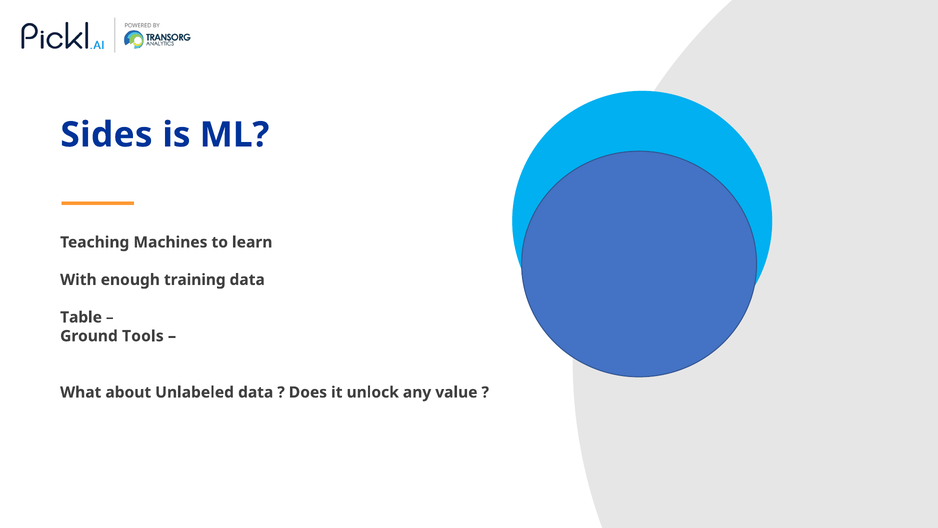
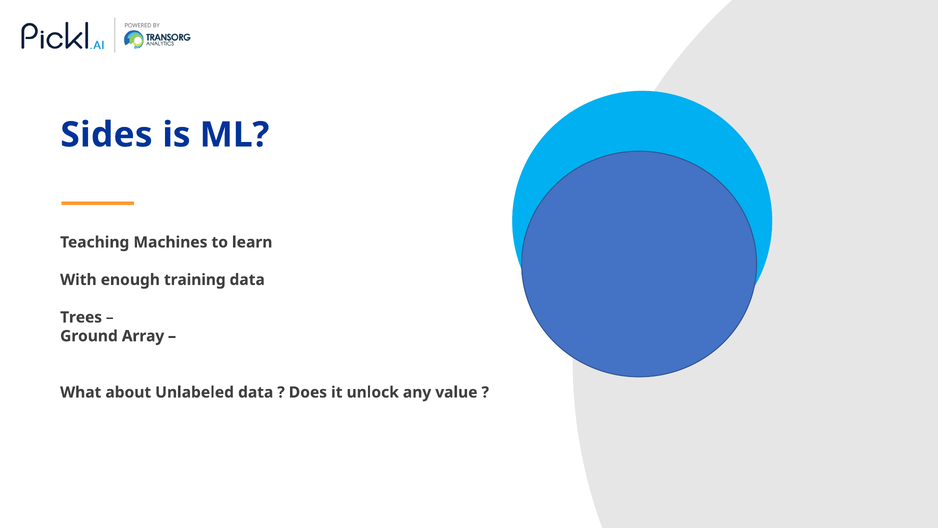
Table: Table -> Trees
Tools: Tools -> Array
